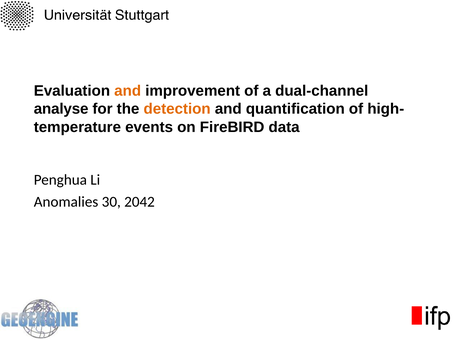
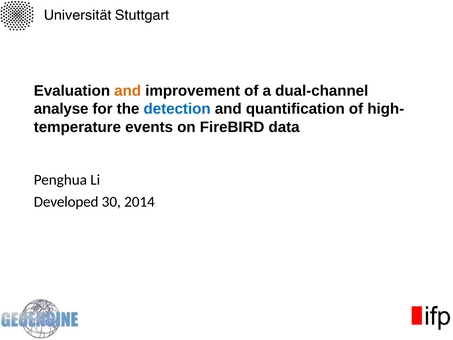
detection colour: orange -> blue
Anomalies: Anomalies -> Developed
2042: 2042 -> 2014
